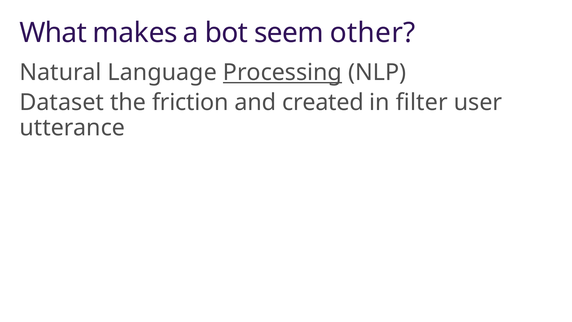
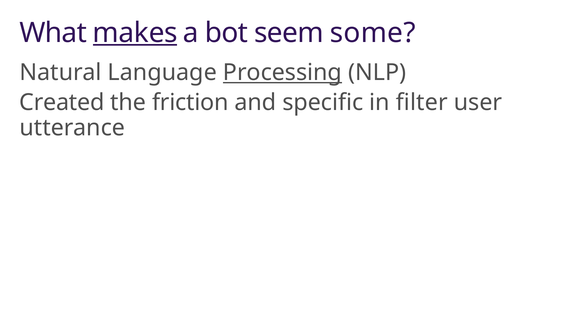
makes underline: none -> present
other: other -> some
Dataset: Dataset -> Created
created: created -> specific
